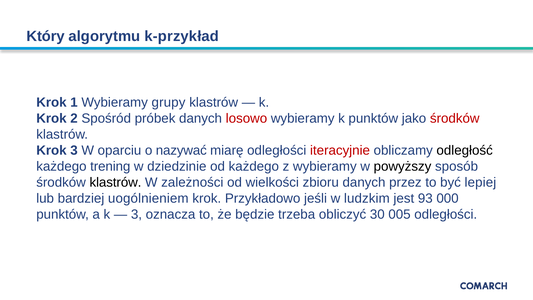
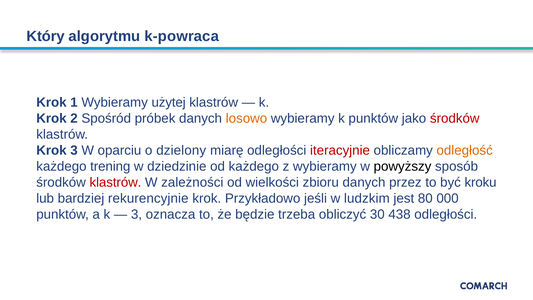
k-przykład: k-przykład -> k-powraca
grupy: grupy -> użytej
losowo colour: red -> orange
nazywać: nazywać -> dzielony
odległość colour: black -> orange
klastrów at (115, 182) colour: black -> red
lepiej: lepiej -> kroku
uogólnieniem: uogólnieniem -> rekurencyjnie
93: 93 -> 80
005: 005 -> 438
